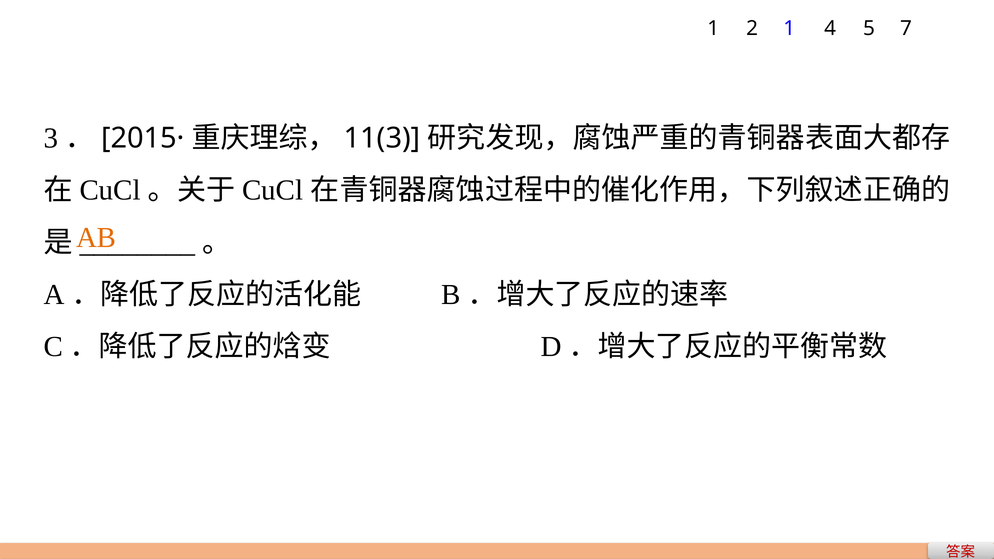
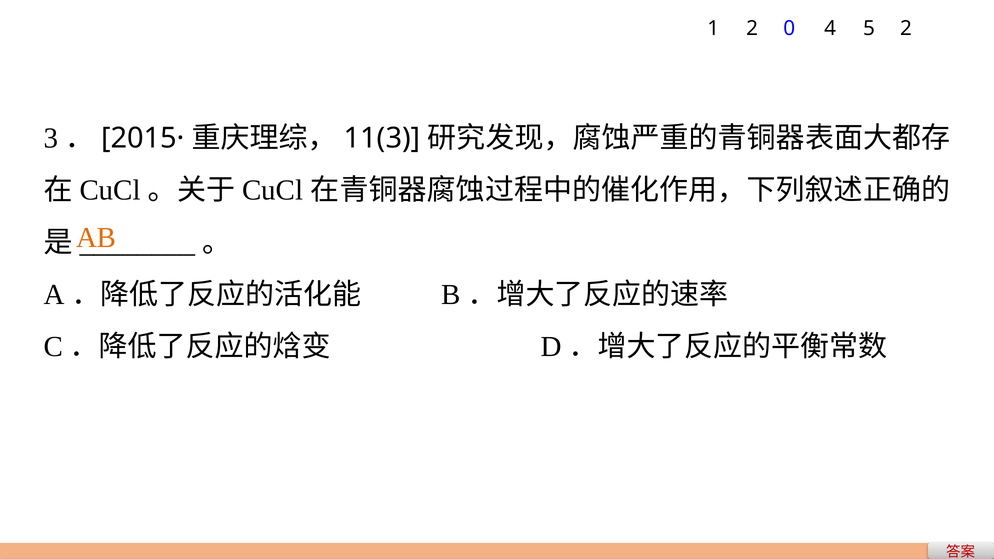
2 1: 1 -> 0
5 7: 7 -> 2
